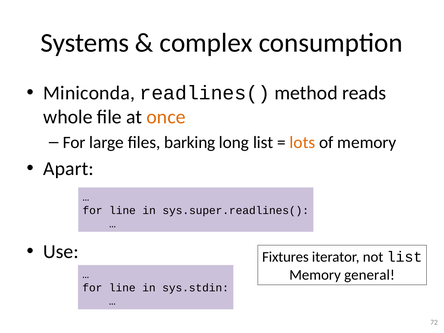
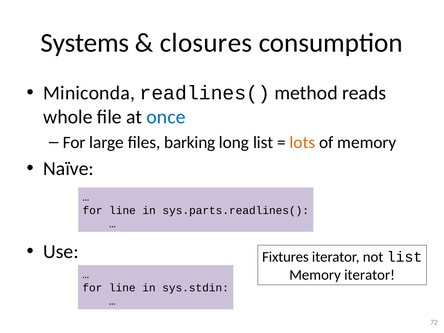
complex: complex -> closures
once colour: orange -> blue
Apart: Apart -> Naïve
sys.super.readlines(: sys.super.readlines( -> sys.parts.readlines(
Memory general: general -> iterator
